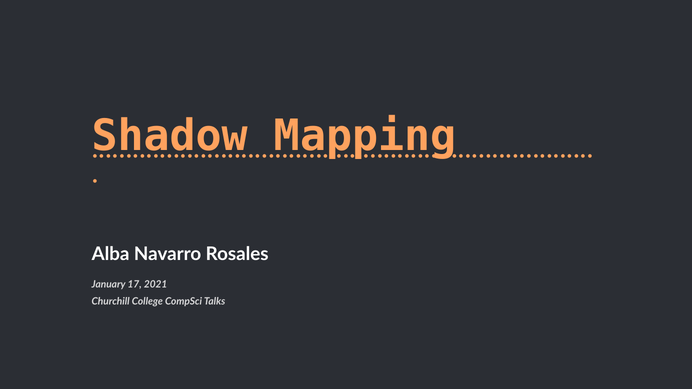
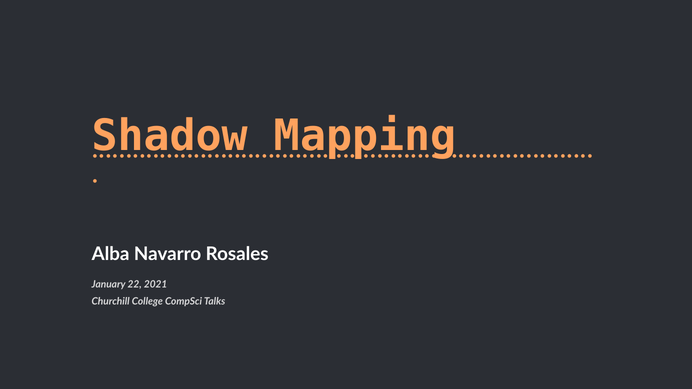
17: 17 -> 22
